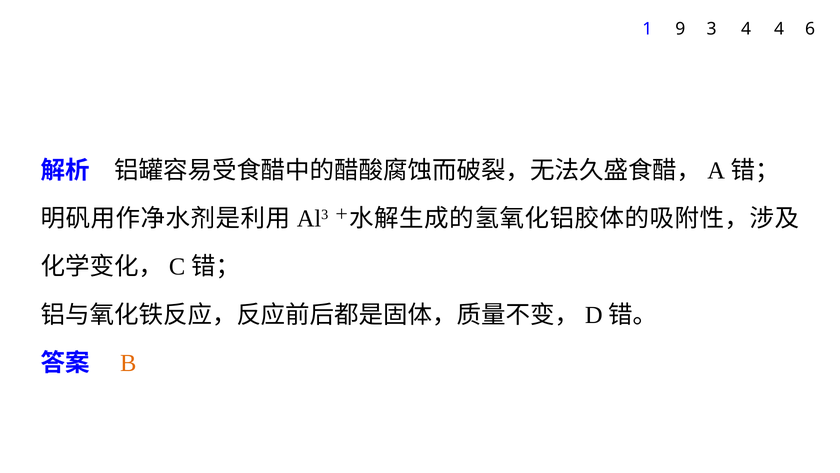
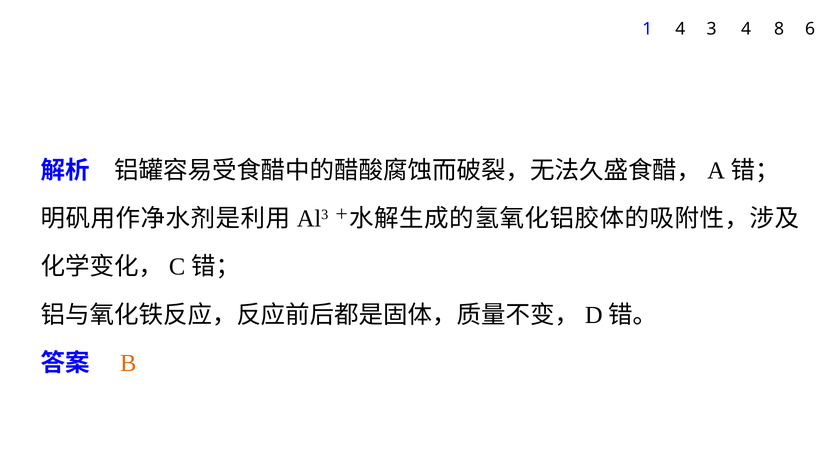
1 9: 9 -> 4
4 4: 4 -> 8
